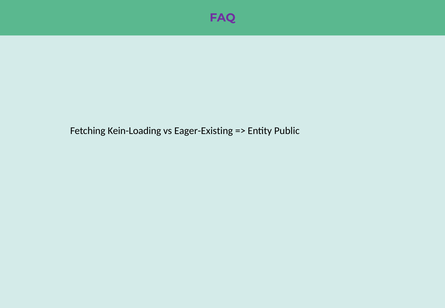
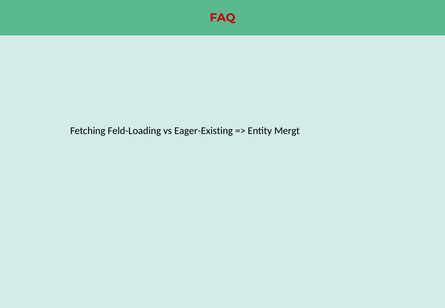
FAQ colour: purple -> red
Kein-Loading: Kein-Loading -> Feld-Loading
Public: Public -> Mergt
